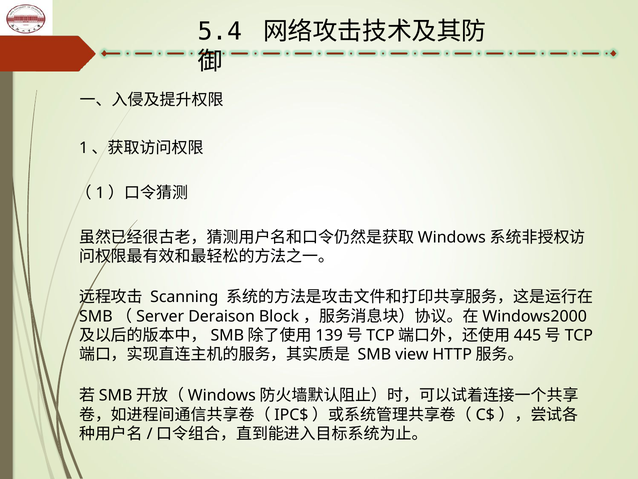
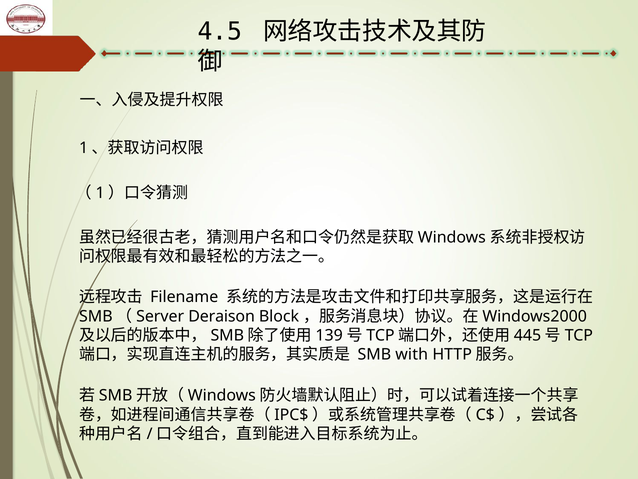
5.4: 5.4 -> 4.5
Scanning: Scanning -> Filename
view: view -> with
